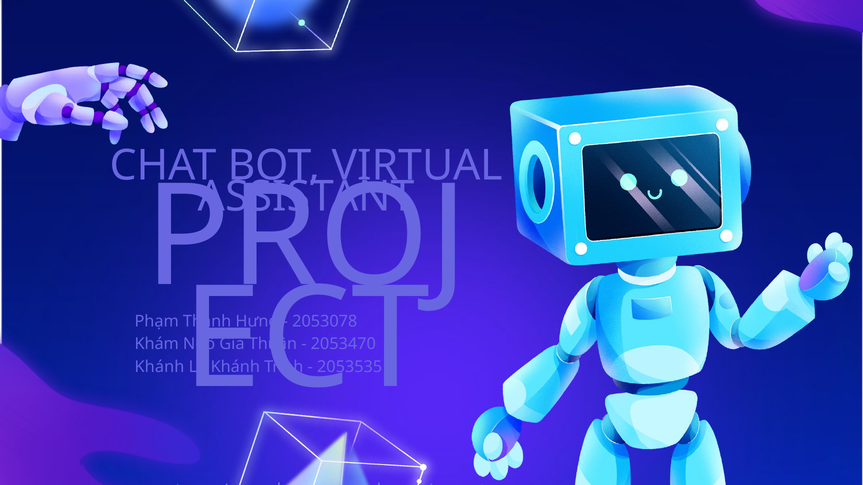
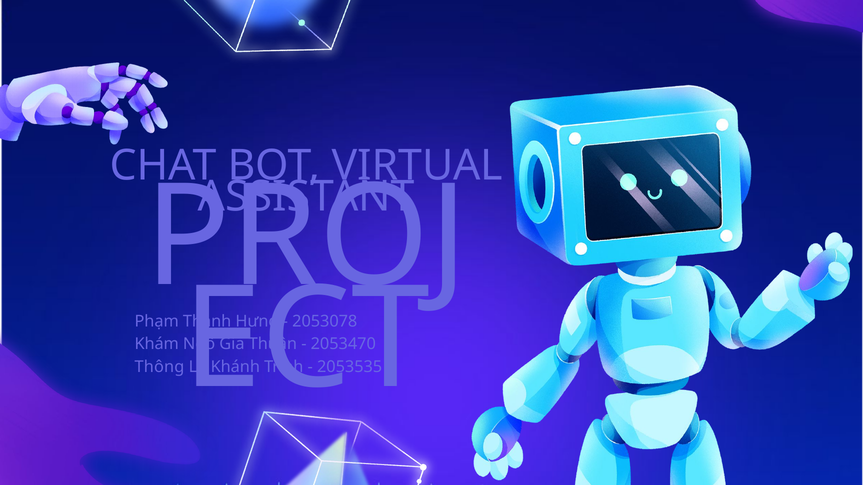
Khánh at (159, 367): Khánh -> Thông
